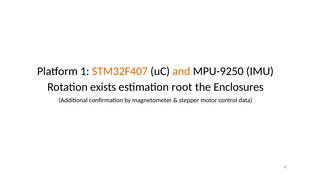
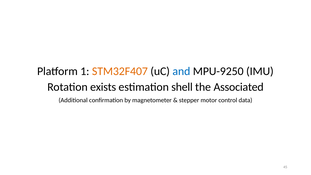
and colour: orange -> blue
root: root -> shell
Enclosures: Enclosures -> Associated
